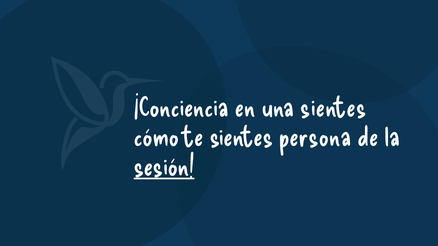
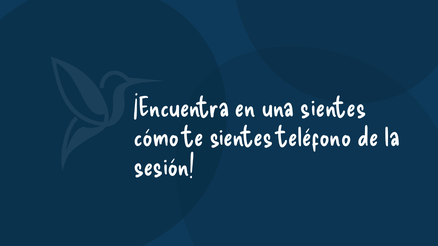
¡Conciencia: ¡Conciencia -> ¡Encuentra
persona: persona -> teléfono
sesión underline: present -> none
